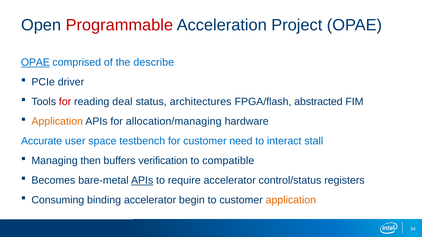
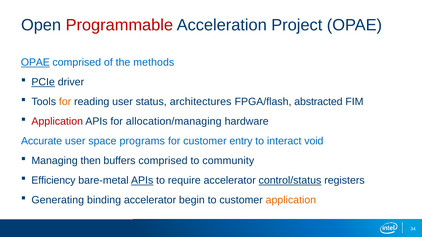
describe: describe -> methods
PCIe underline: none -> present
for at (65, 102) colour: red -> orange
reading deal: deal -> user
Application at (57, 122) colour: orange -> red
testbench: testbench -> programs
need: need -> entry
stall: stall -> void
buffers verification: verification -> comprised
compatible: compatible -> community
Becomes: Becomes -> Efficiency
control/status underline: none -> present
Consuming: Consuming -> Generating
